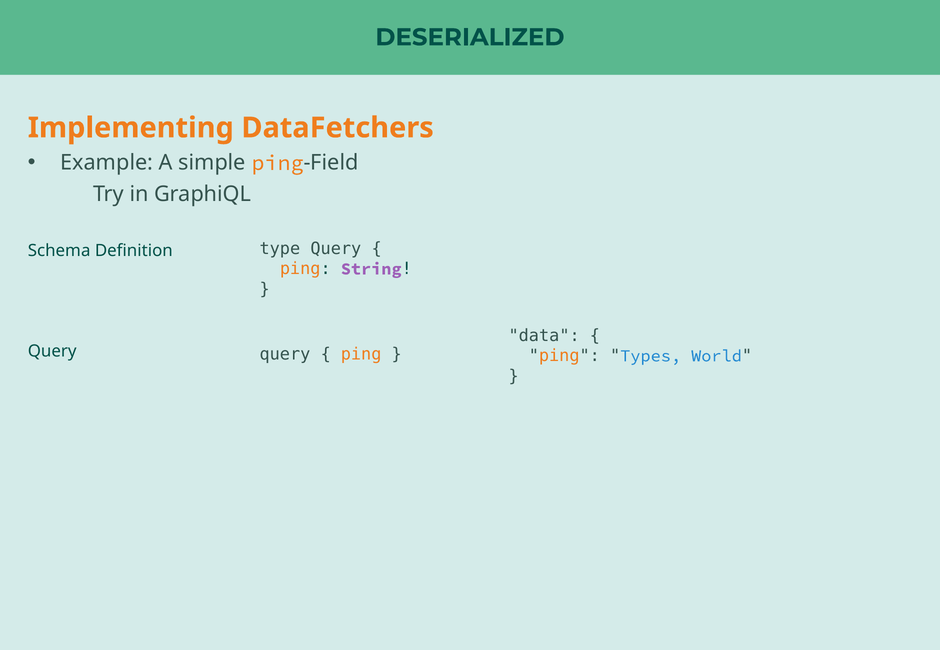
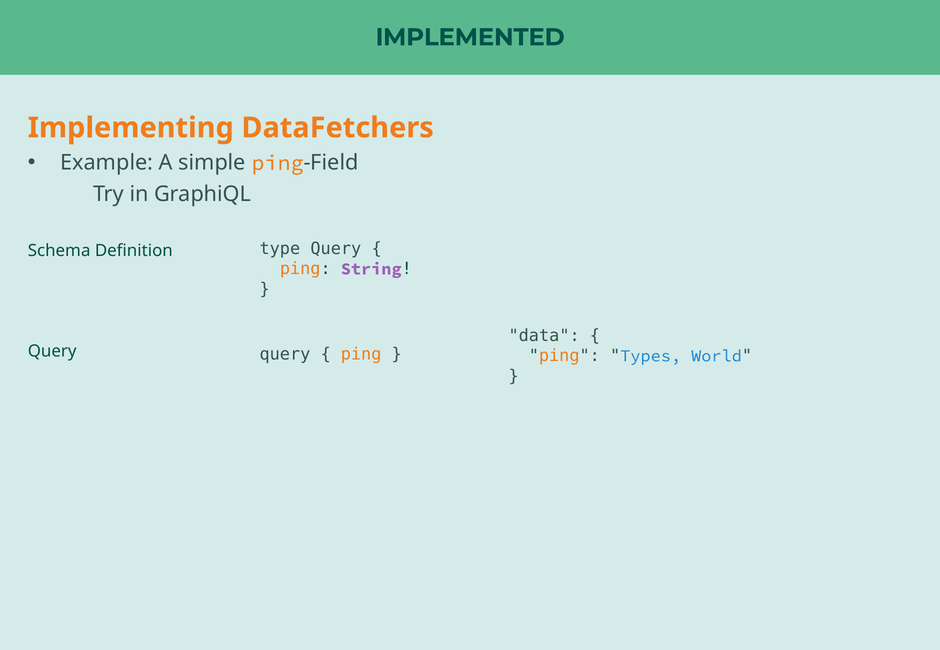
DESERIALIZED: DESERIALIZED -> IMPLEMENTED
